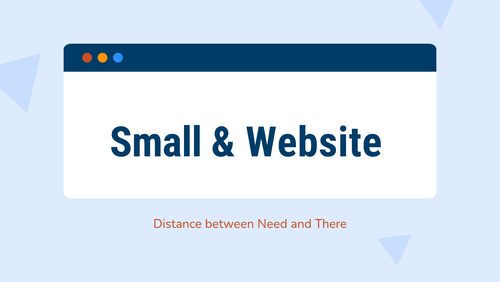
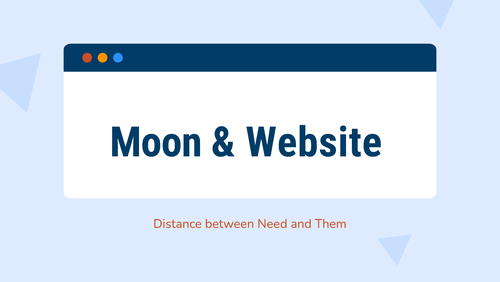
Small: Small -> Moon
There: There -> Them
